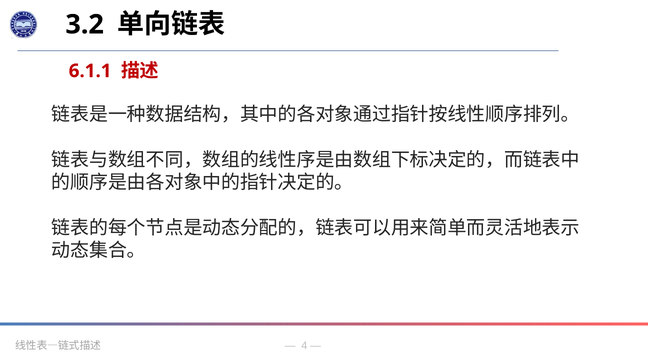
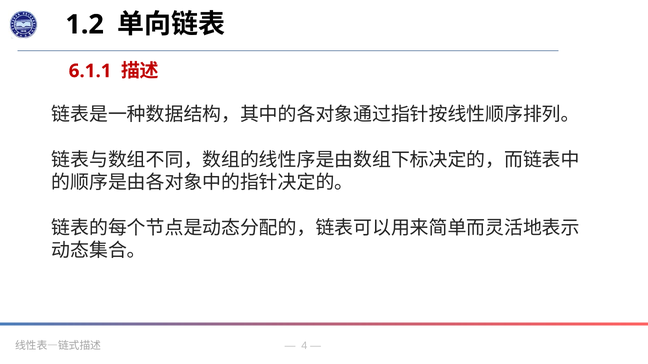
3.2: 3.2 -> 1.2
